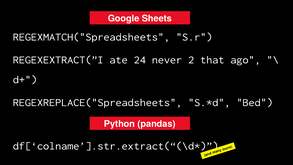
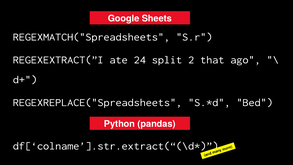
never: never -> split
